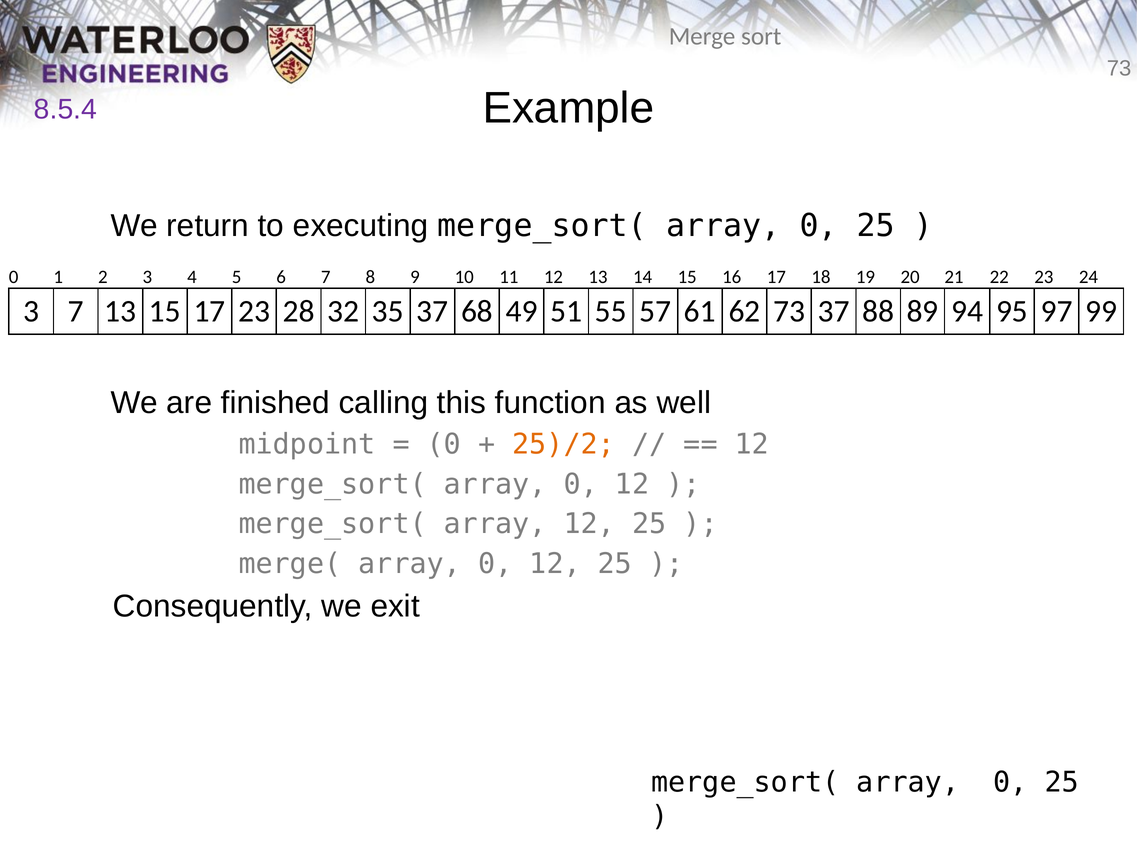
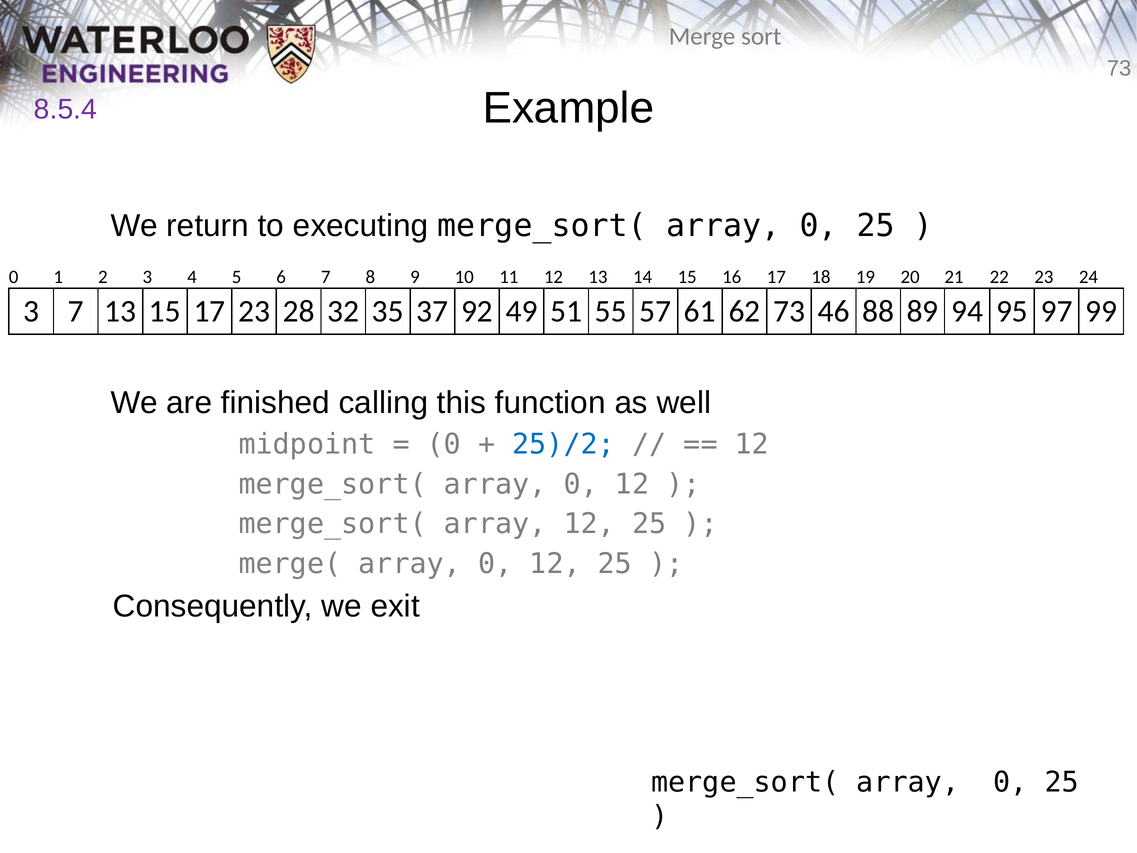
68: 68 -> 92
73 37: 37 -> 46
25)/2 colour: orange -> blue
